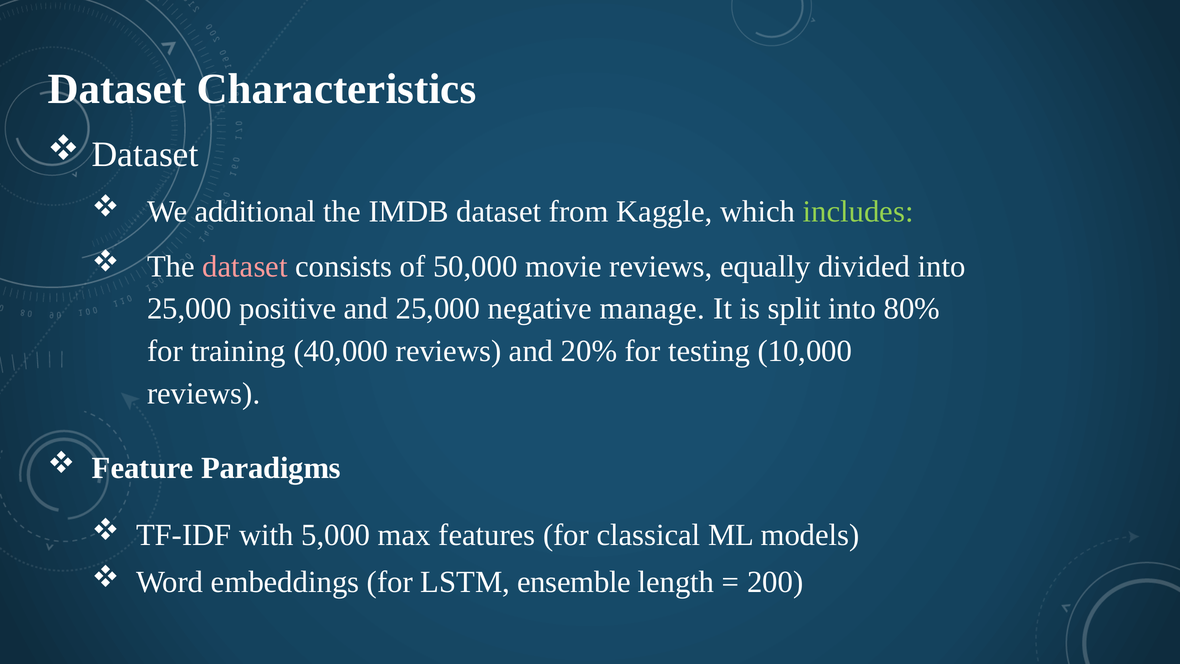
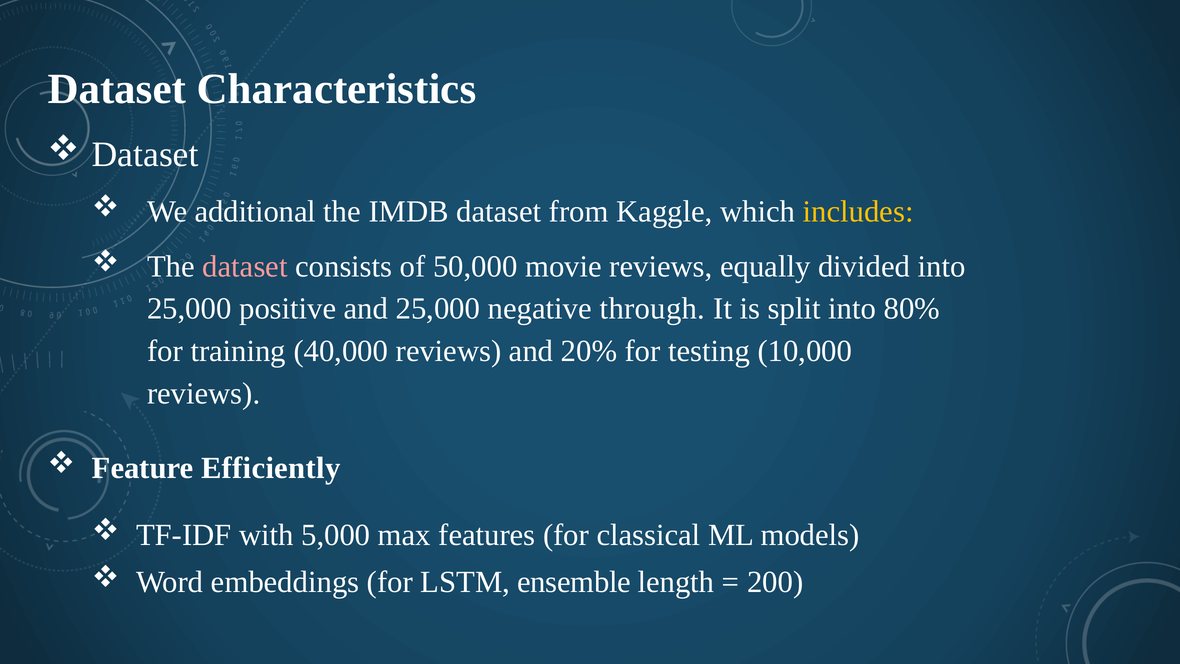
includes colour: light green -> yellow
manage: manage -> through
Paradigms: Paradigms -> Efficiently
